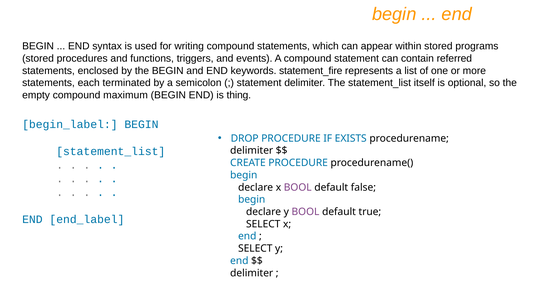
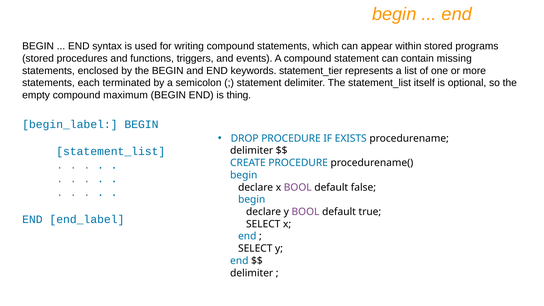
referred: referred -> missing
statement_fire: statement_fire -> statement_tier
